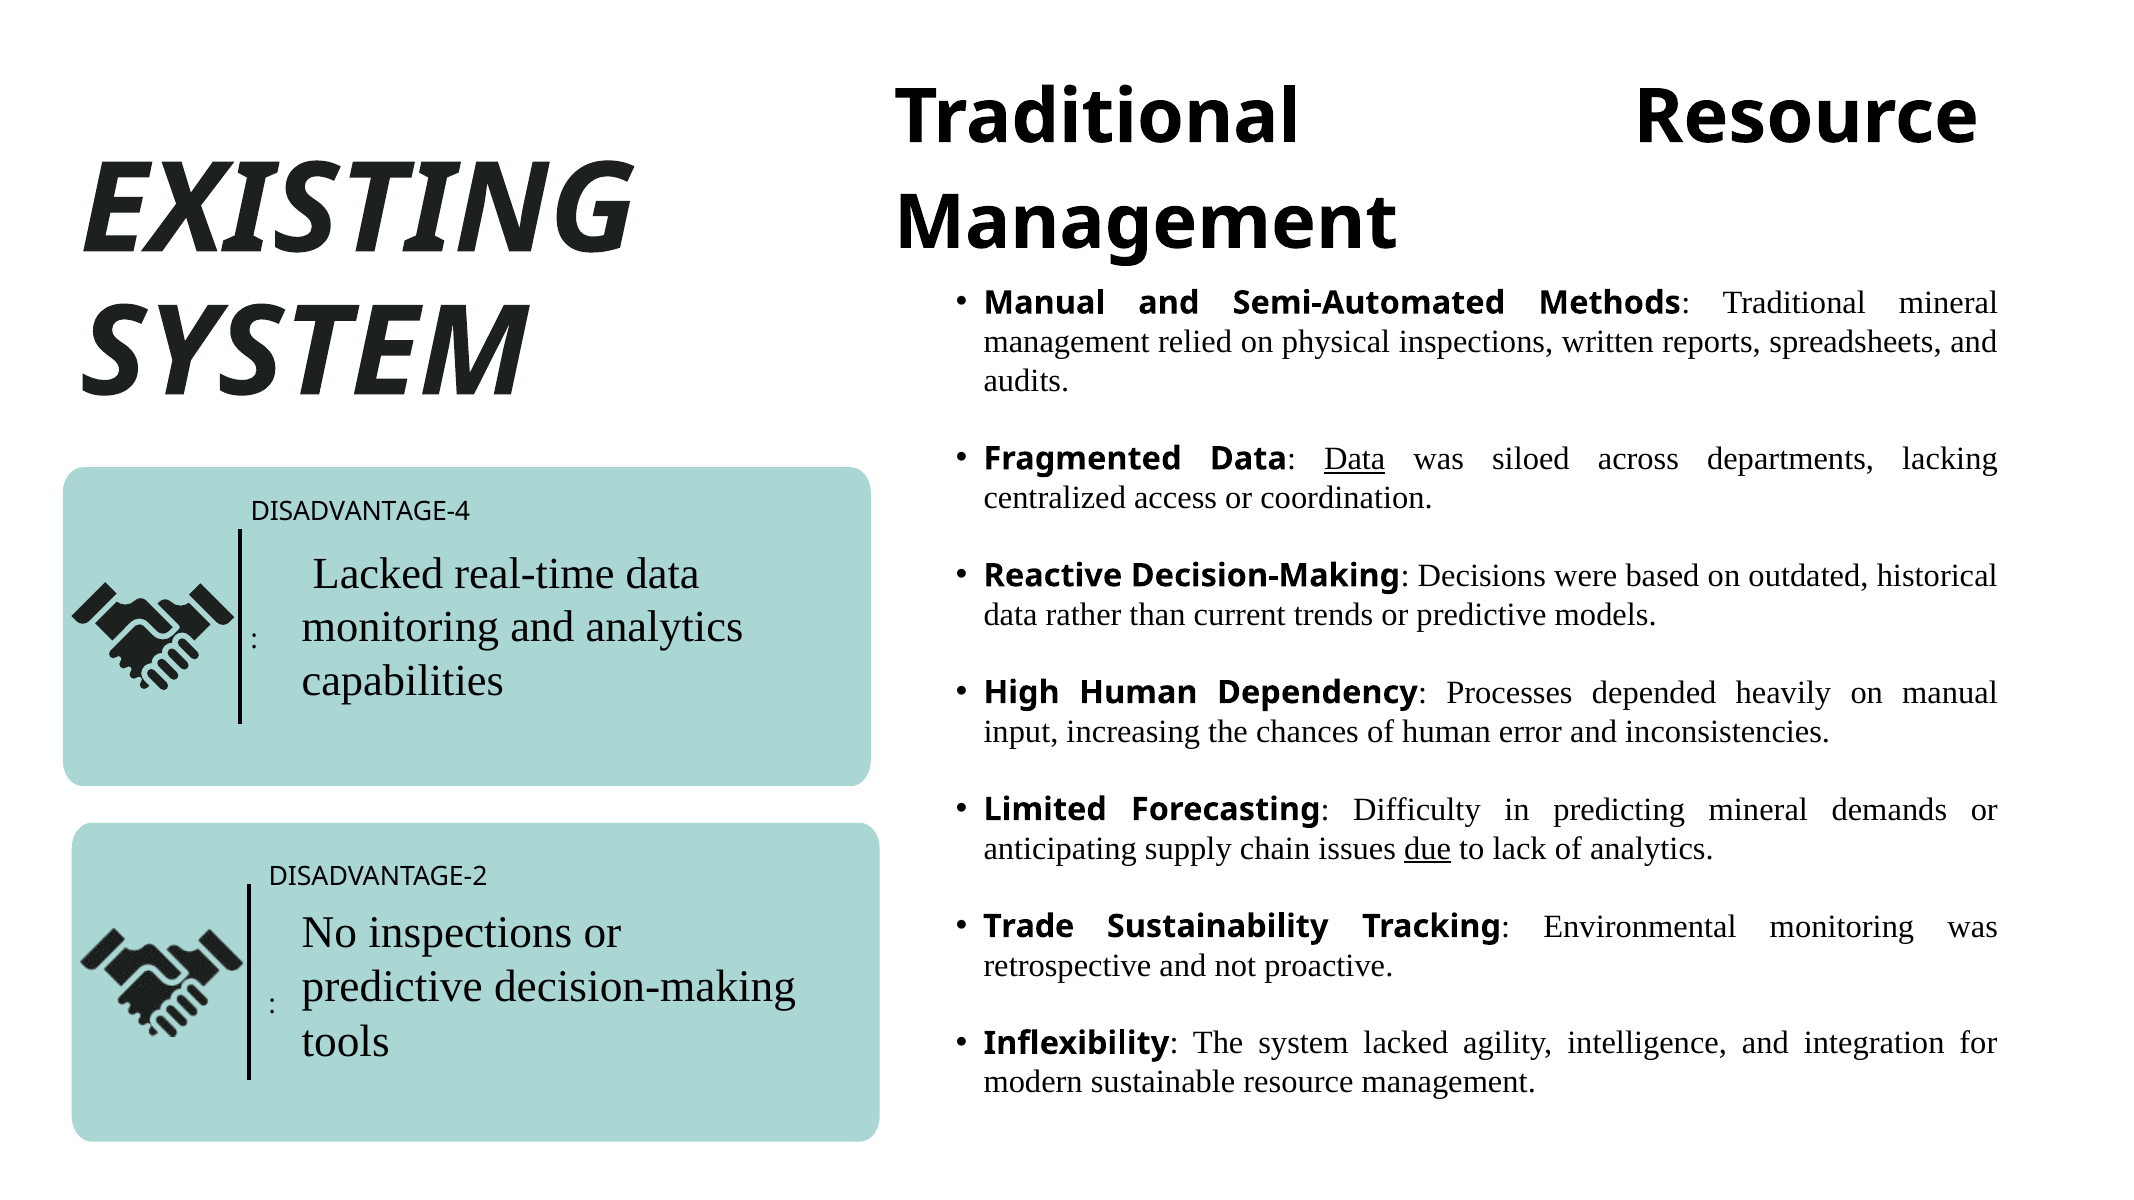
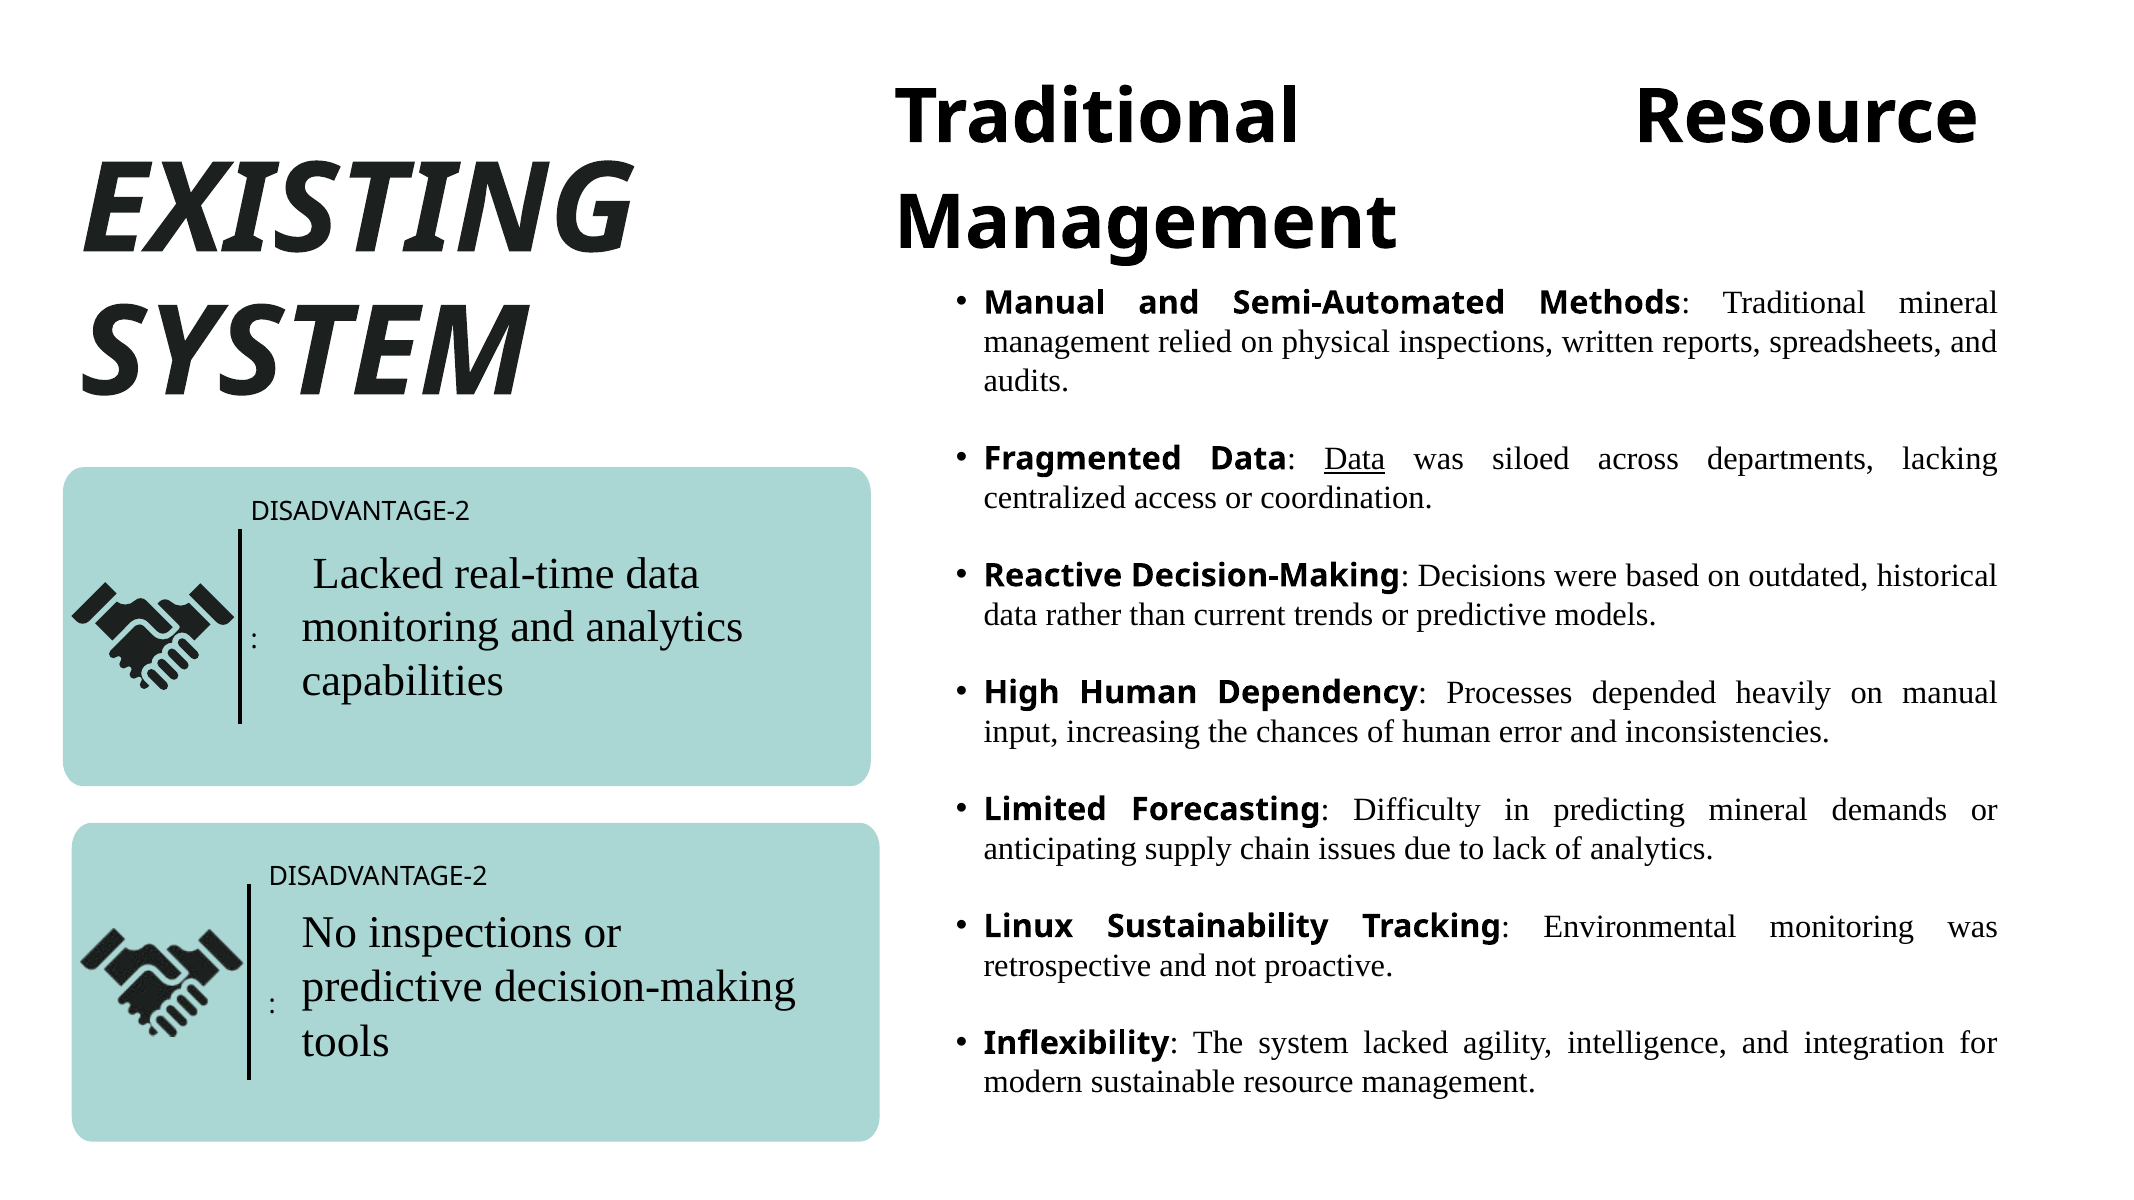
DISADVANTAGE-4 at (360, 512): DISADVANTAGE-4 -> DISADVANTAGE-2
due underline: present -> none
Trade: Trade -> Linux
